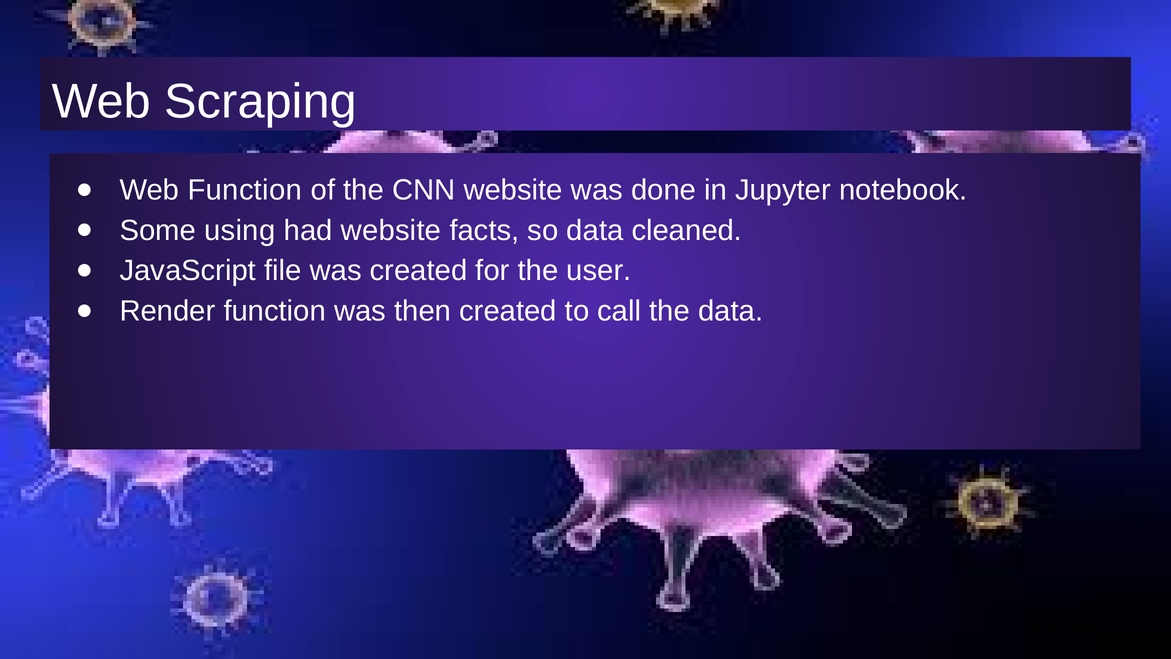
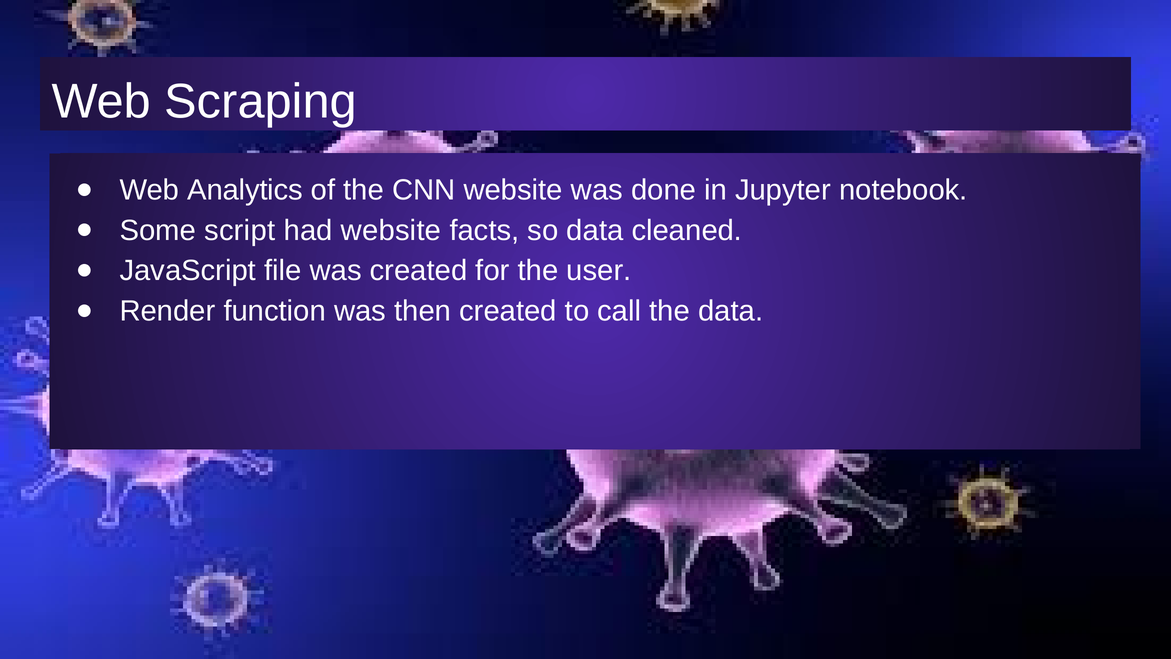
Web Function: Function -> Analytics
using: using -> script
